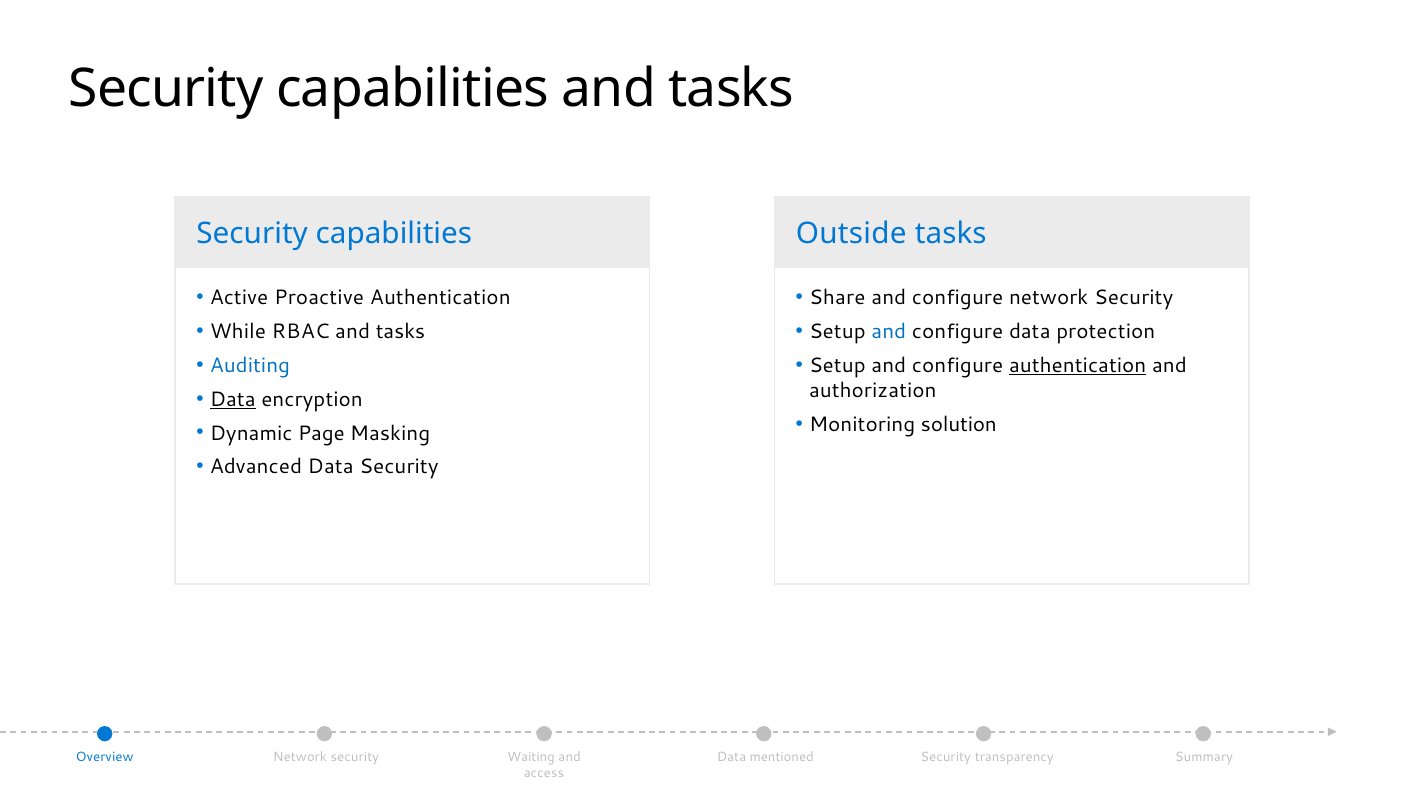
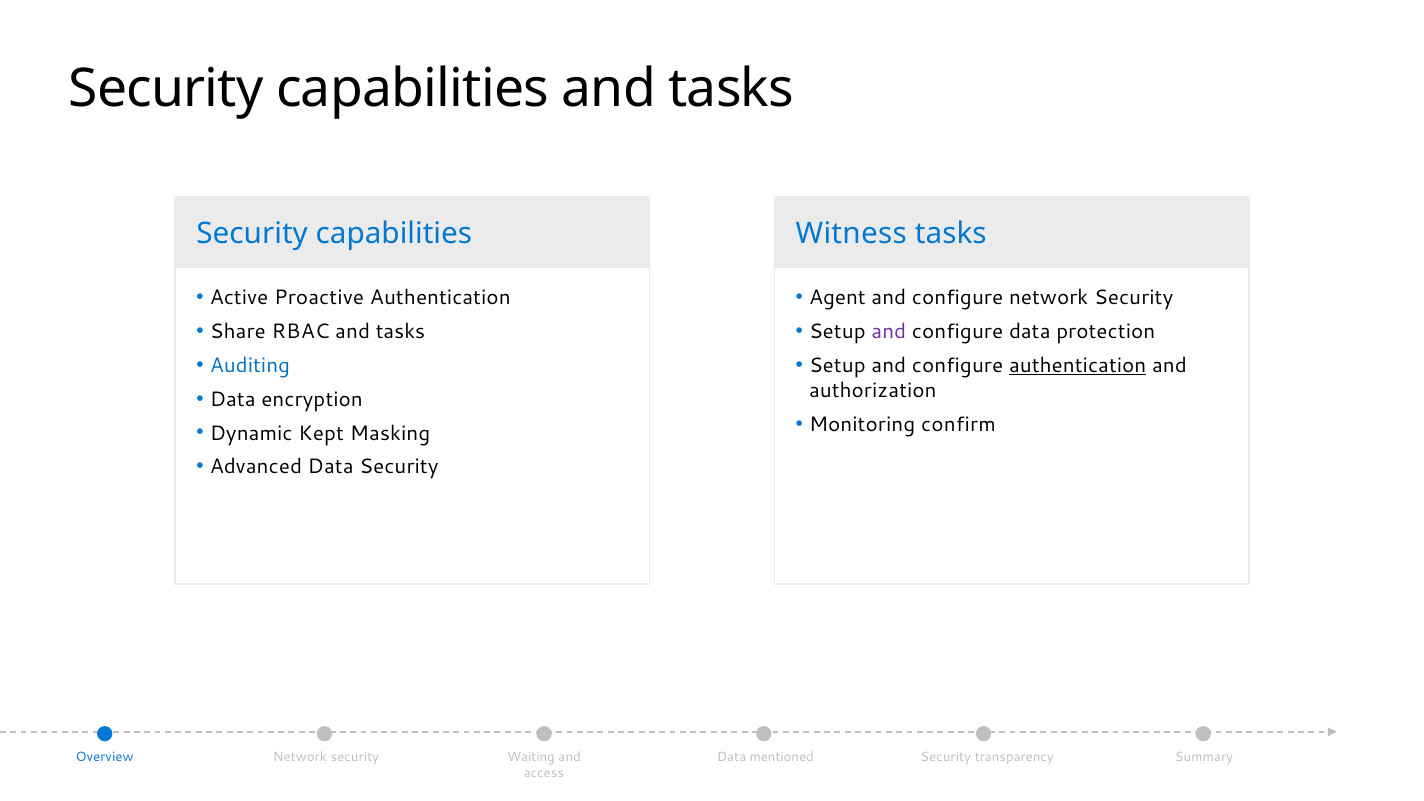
Outside: Outside -> Witness
Share: Share -> Agent
While: While -> Share
and at (889, 332) colour: blue -> purple
Data at (233, 399) underline: present -> none
solution: solution -> confirm
Page: Page -> Kept
